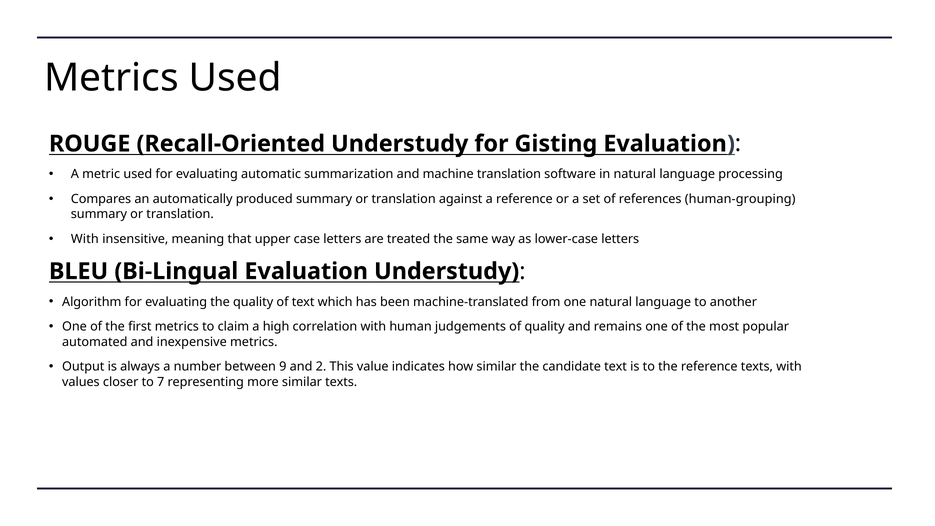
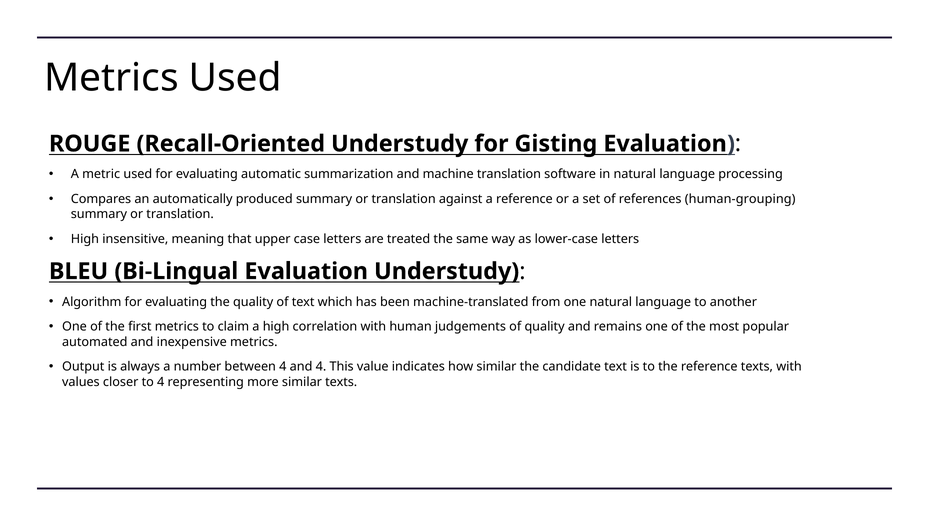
With at (85, 239): With -> High
between 9: 9 -> 4
and 2: 2 -> 4
to 7: 7 -> 4
